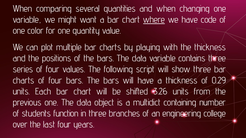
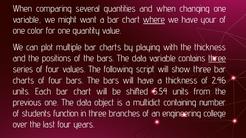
code: code -> your
three at (217, 58) underline: none -> present
0.29: 0.29 -> 2.46
3.26: 3.26 -> 5.54
